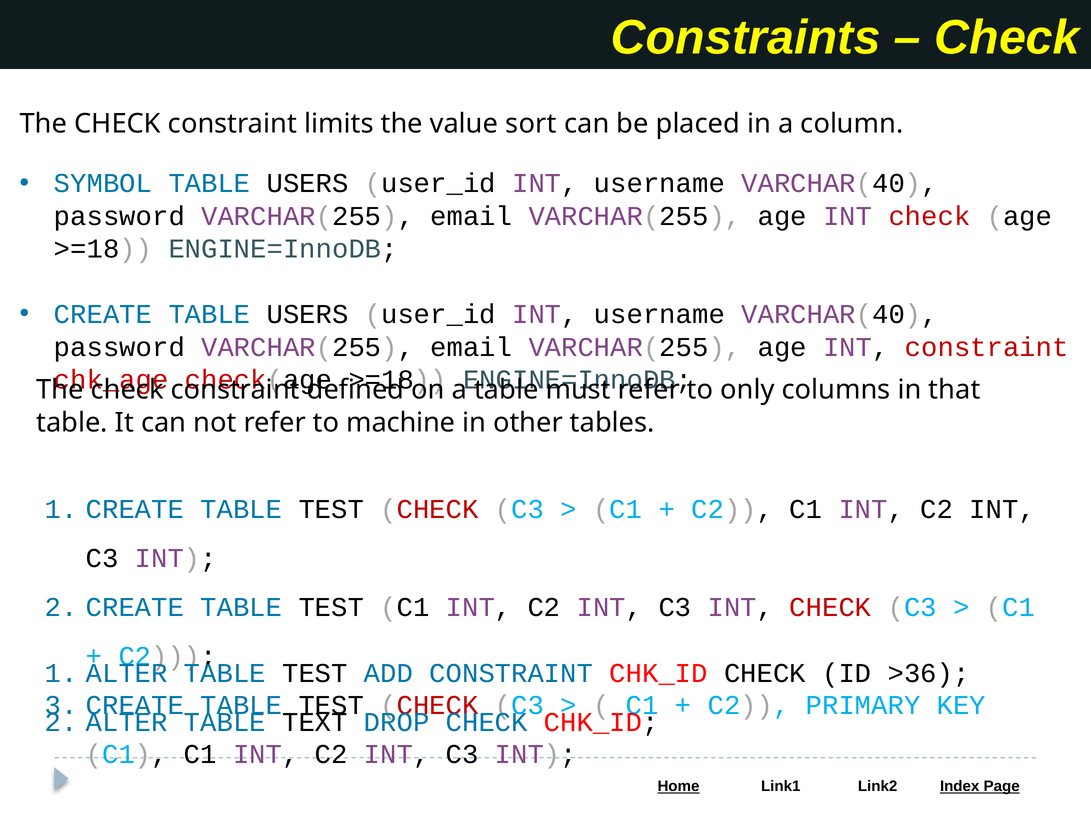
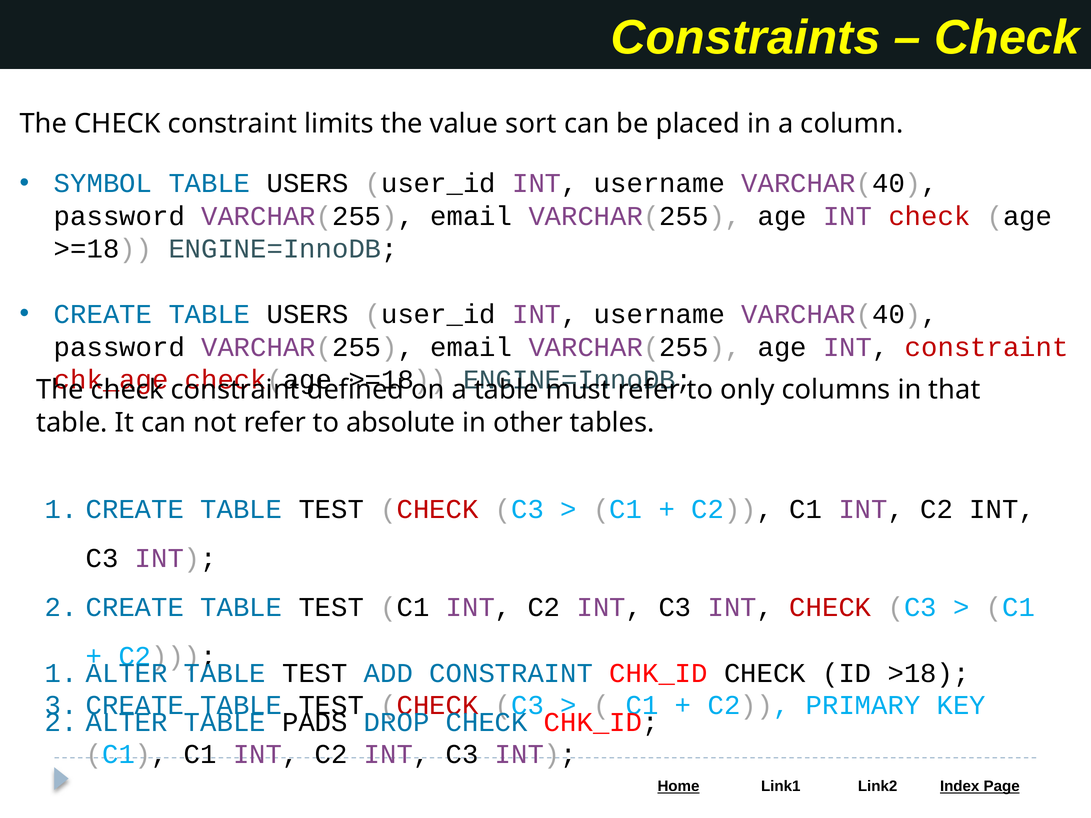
machine: machine -> absolute
>36: >36 -> >18
TEXT: TEXT -> PADS
